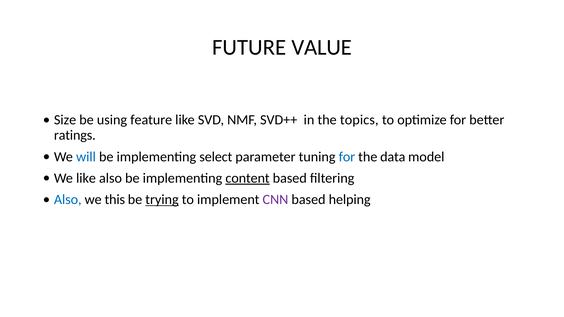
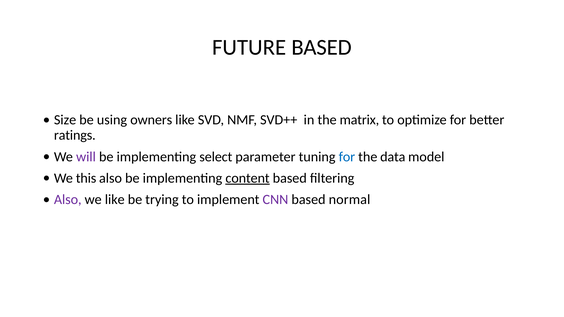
FUTURE VALUE: VALUE -> BASED
feature: feature -> owners
topics: topics -> matrix
will colour: blue -> purple
We like: like -> this
Also at (68, 200) colour: blue -> purple
we this: this -> like
trying underline: present -> none
helping: helping -> normal
